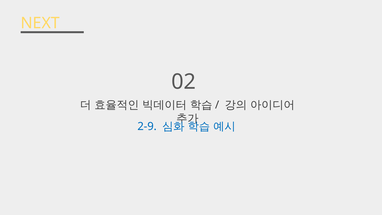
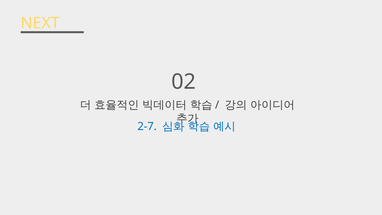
2-9: 2-9 -> 2-7
